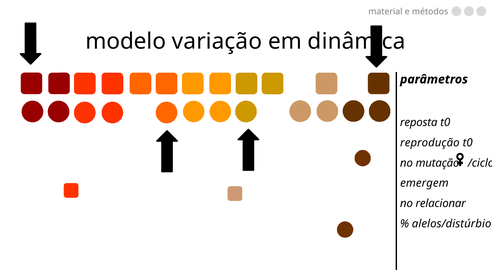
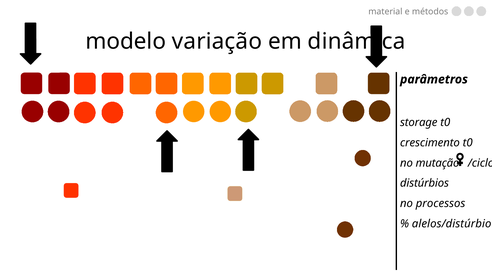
reposta: reposta -> storage
reprodução: reprodução -> crescimento
emergem: emergem -> distúrbios
relacionar: relacionar -> processos
